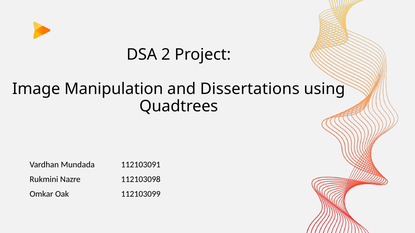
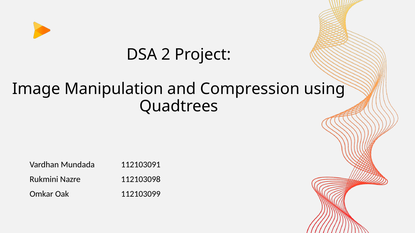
Dissertations: Dissertations -> Compression
